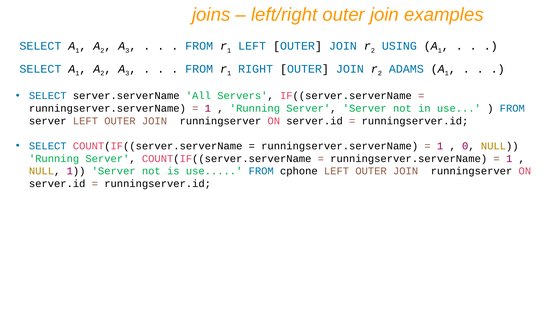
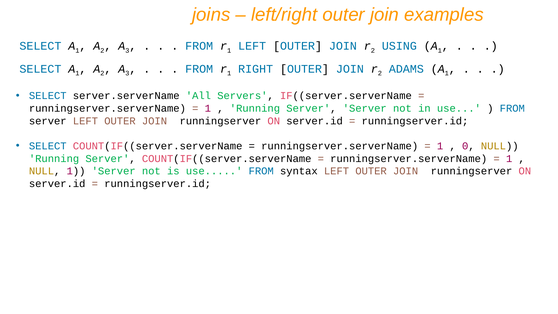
cphone: cphone -> syntax
